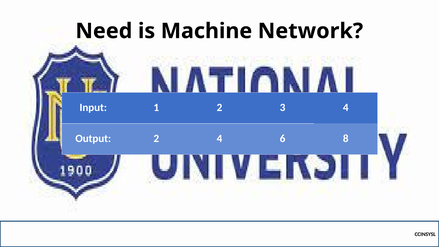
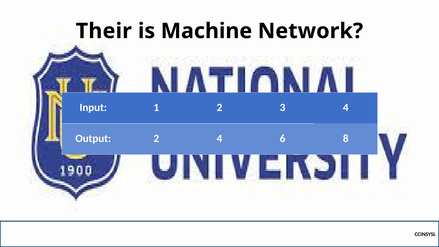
Need: Need -> Their
